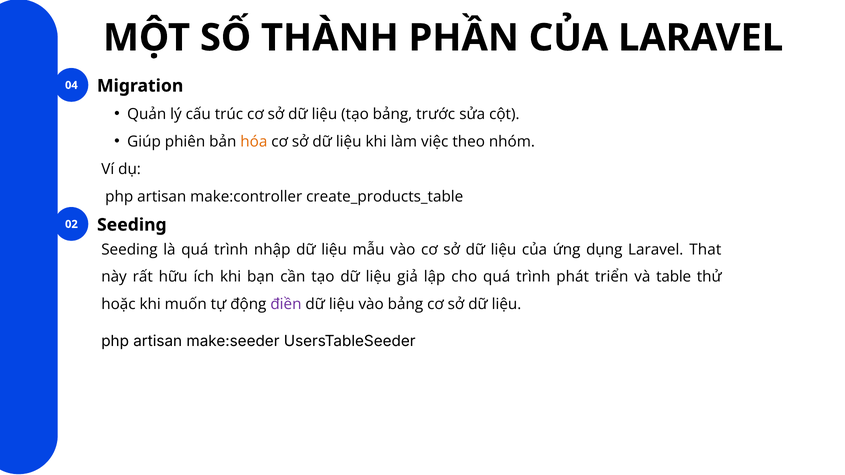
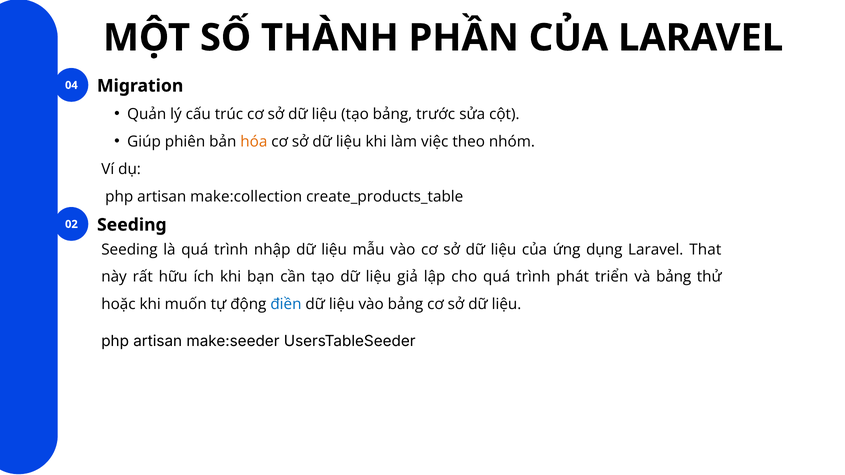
make:controller: make:controller -> make:collection
và table: table -> bảng
điền colour: purple -> blue
